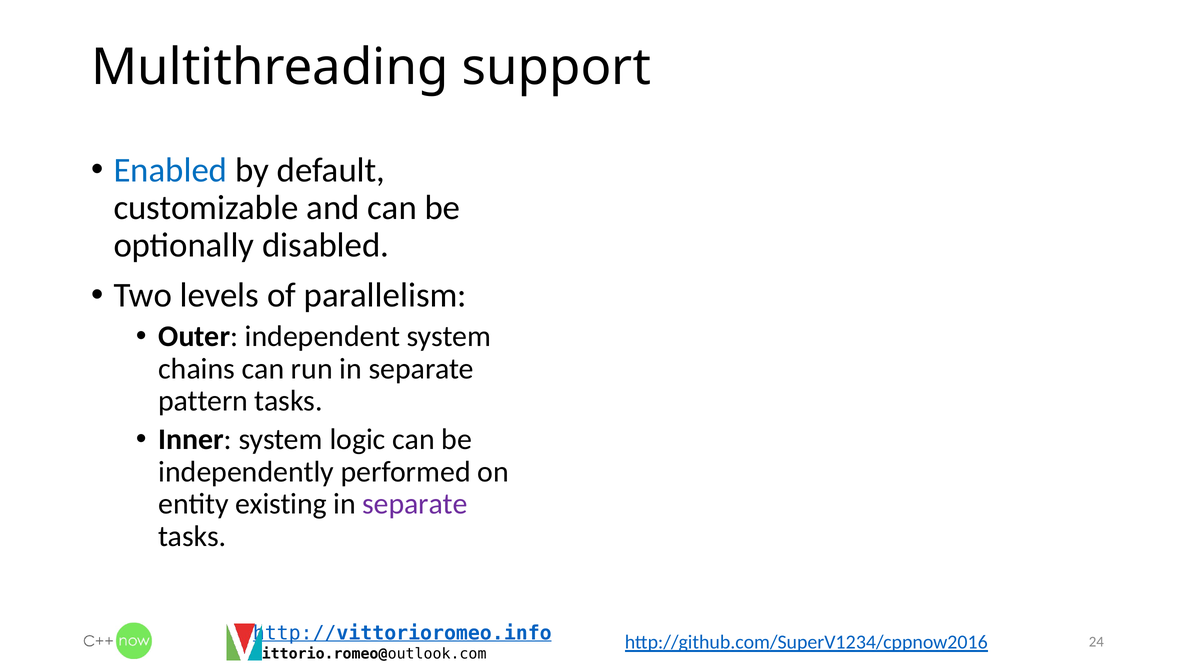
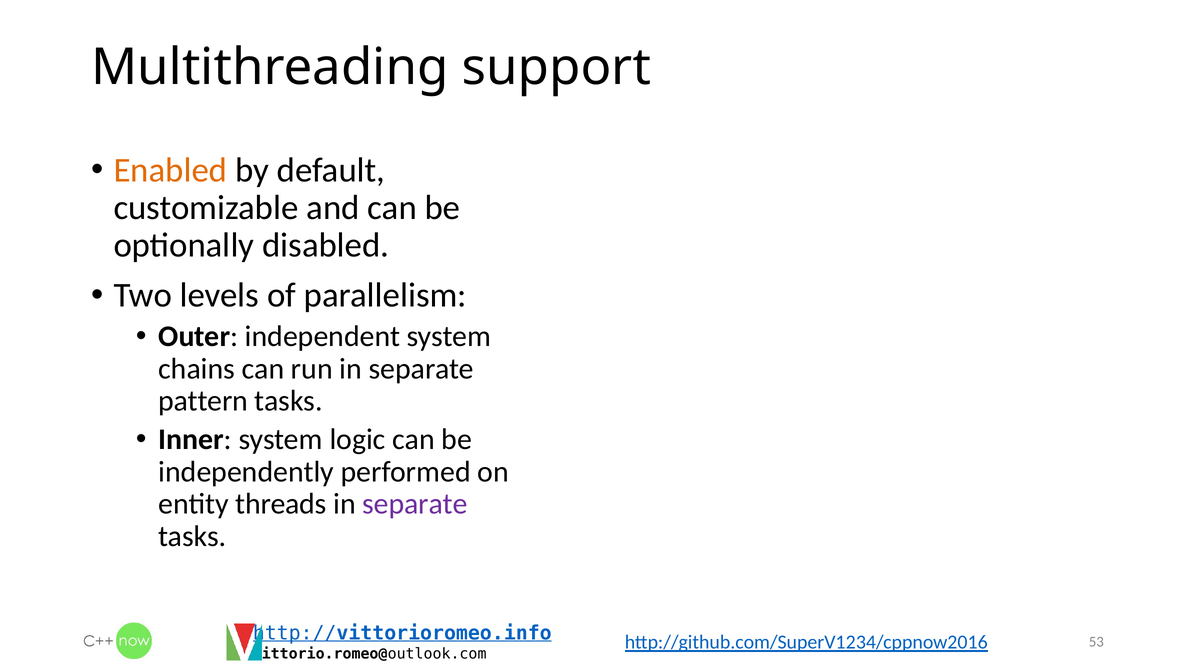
Enabled colour: blue -> orange
existing: existing -> threads
24: 24 -> 53
